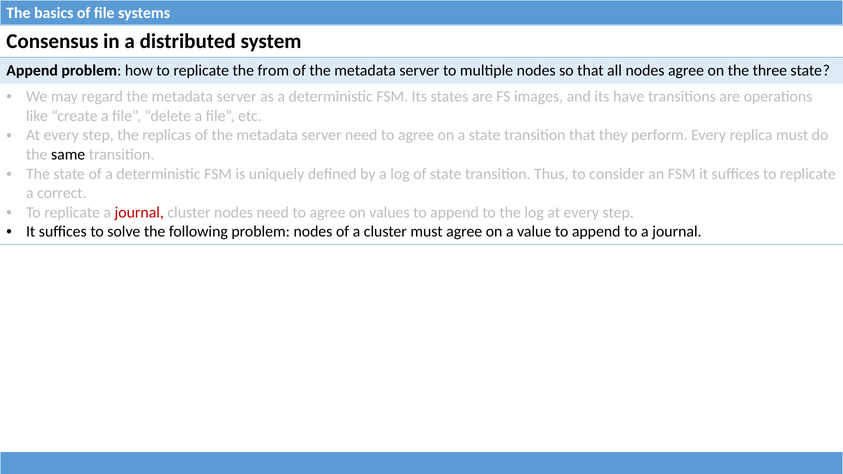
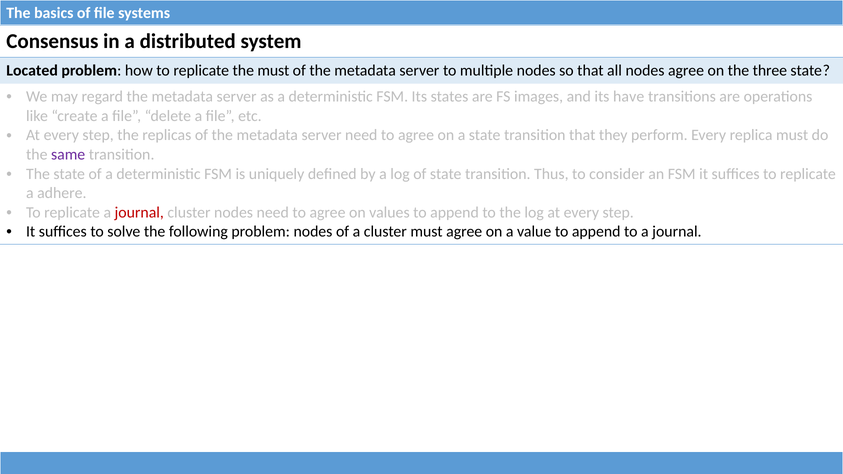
Append at (32, 70): Append -> Located
the from: from -> must
same colour: black -> purple
correct: correct -> adhere
